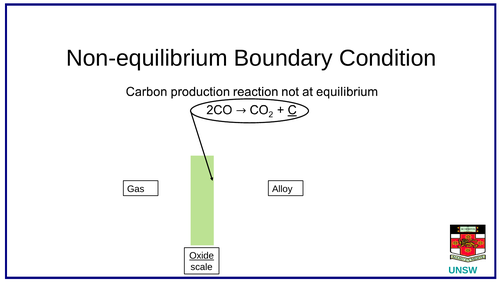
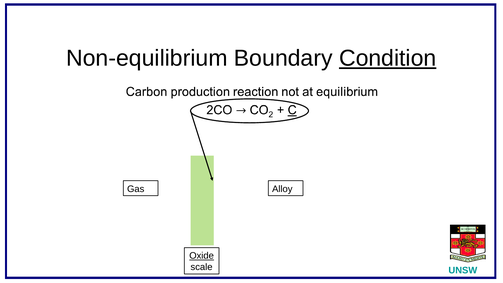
Condition underline: none -> present
